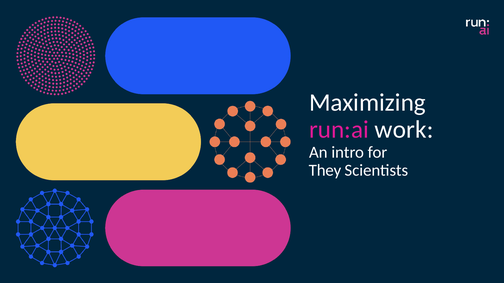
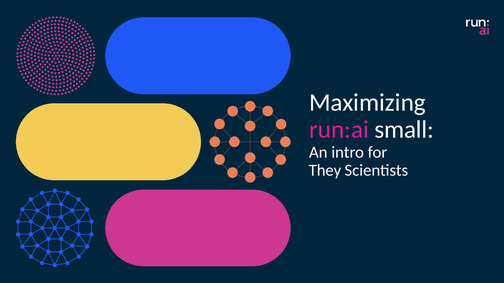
work: work -> small
